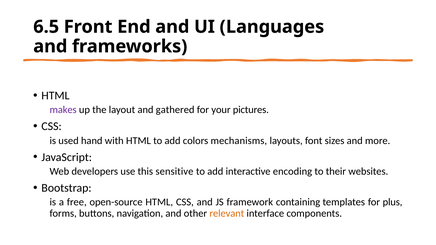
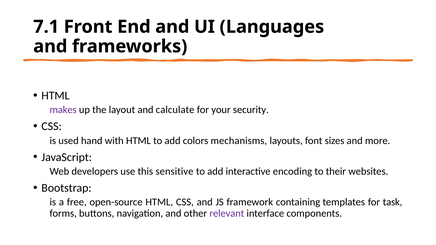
6.5: 6.5 -> 7.1
gathered: gathered -> calculate
pictures: pictures -> security
plus: plus -> task
relevant colour: orange -> purple
